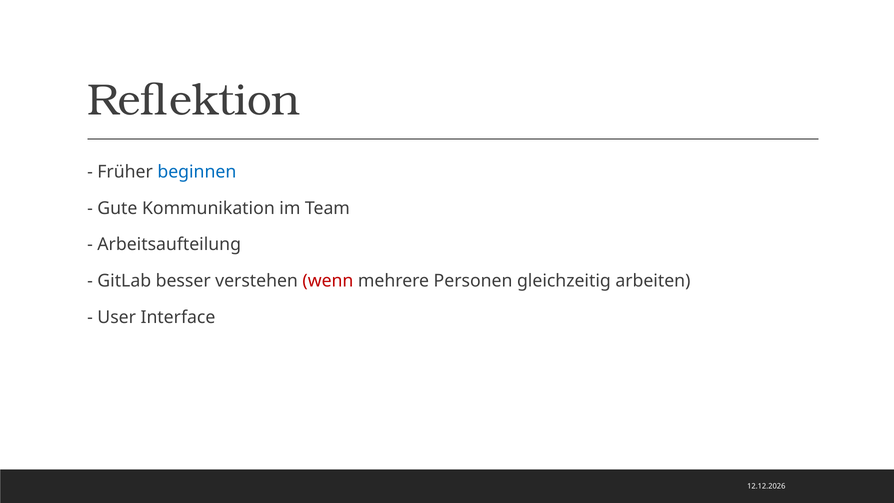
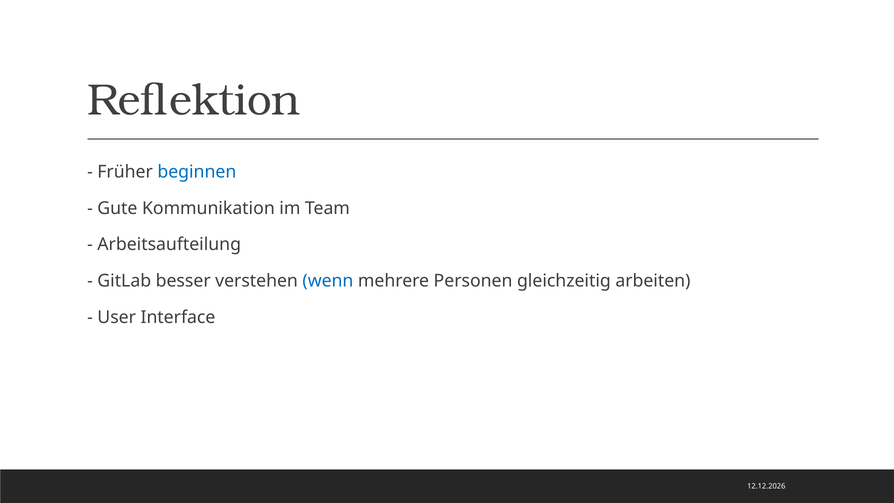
wenn colour: red -> blue
